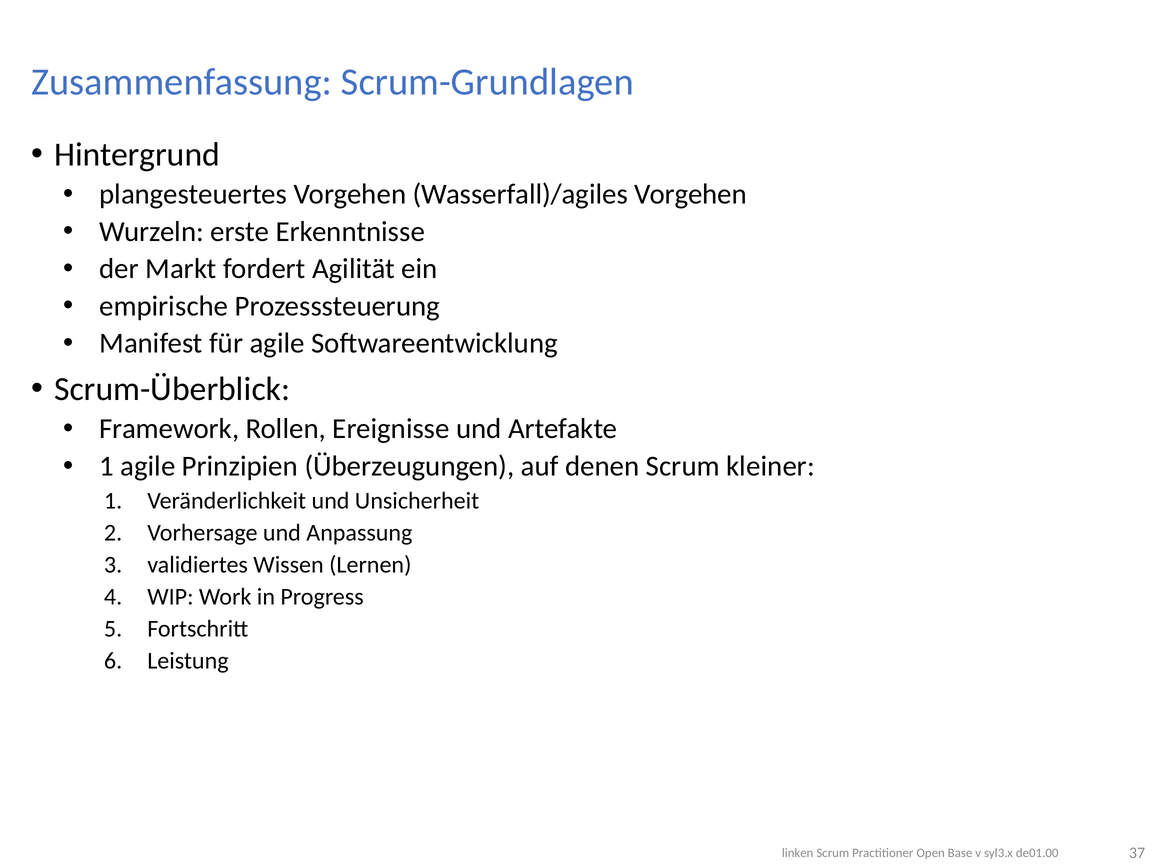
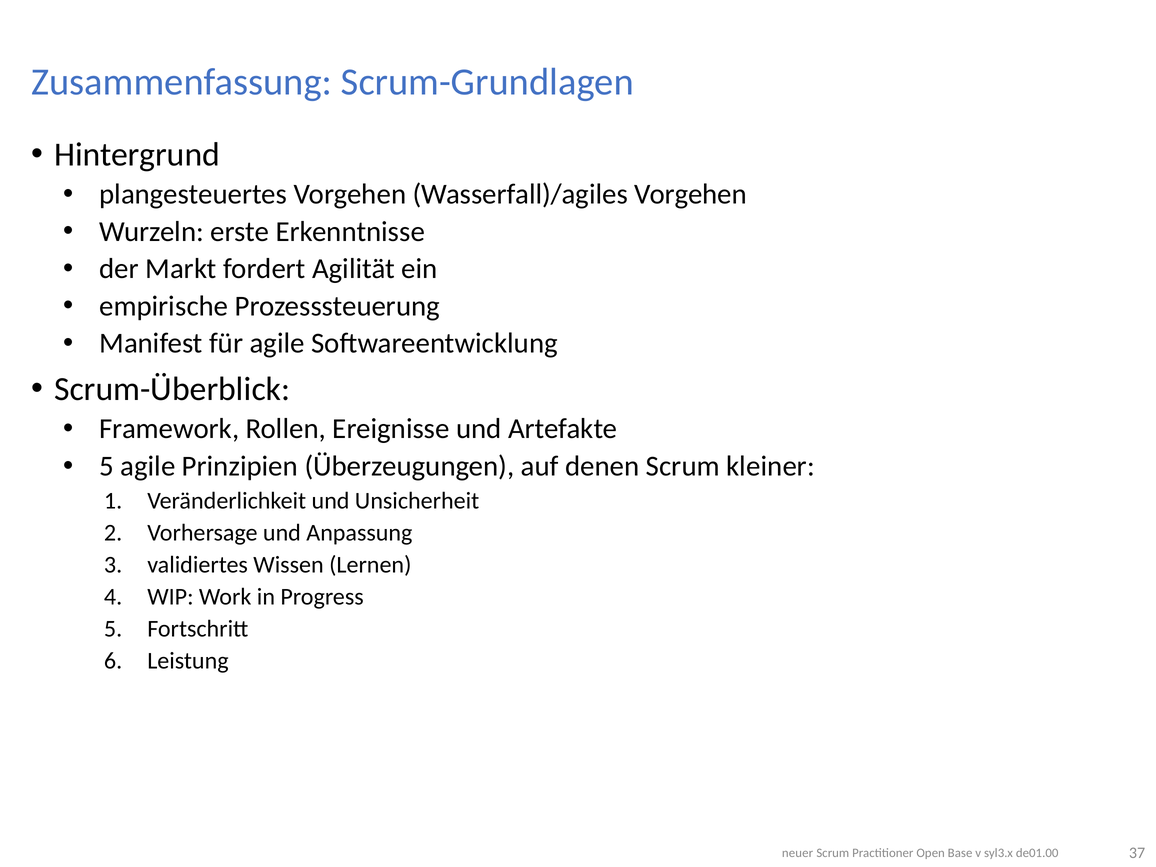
1 at (107, 466): 1 -> 5
linken: linken -> neuer
